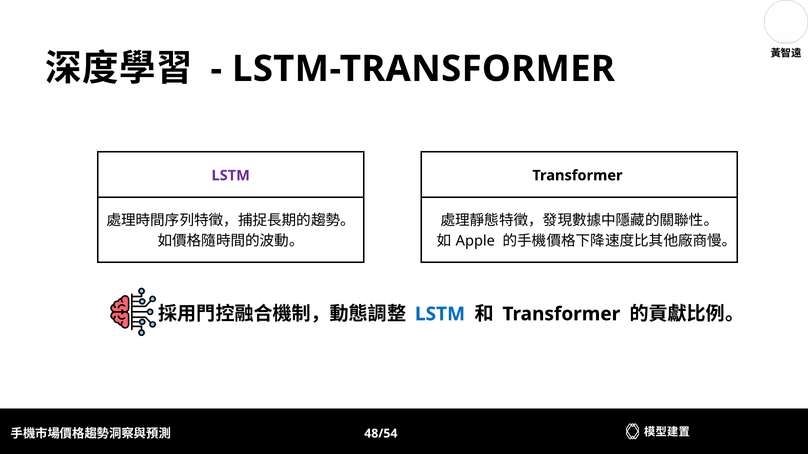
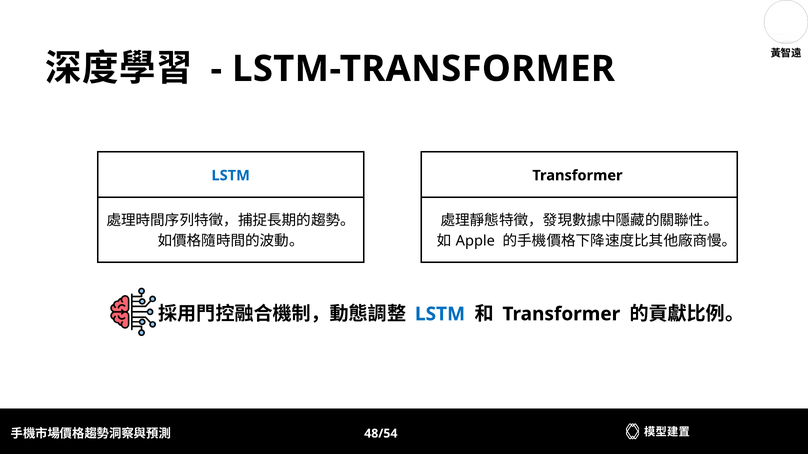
LSTM at (231, 176) colour: purple -> blue
